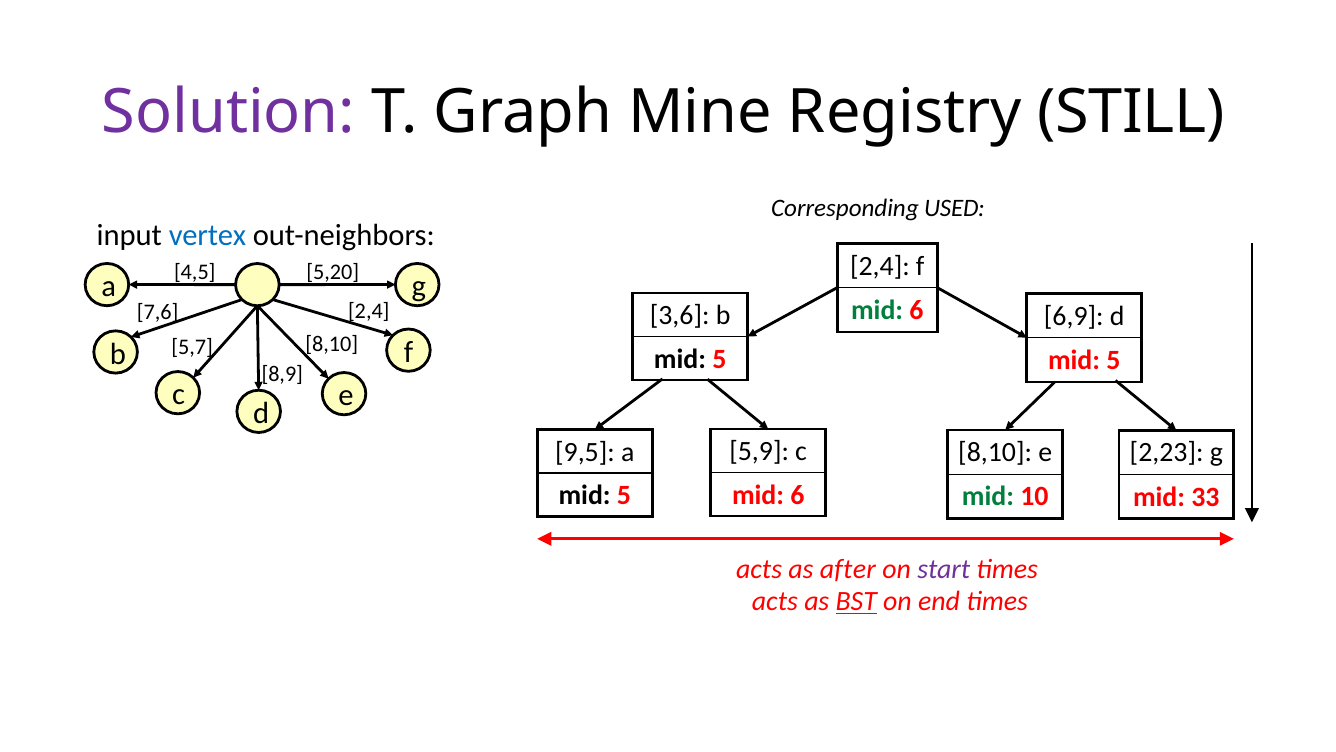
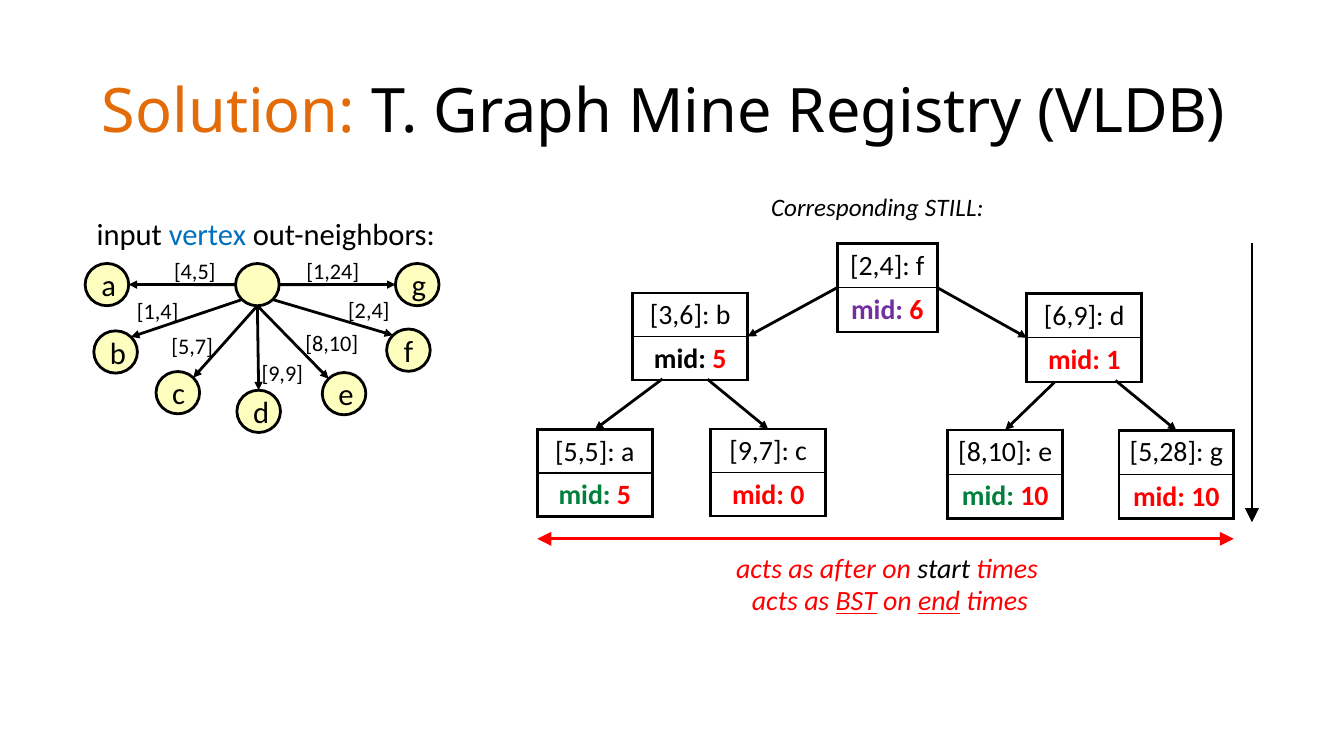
Solution colour: purple -> orange
STILL: STILL -> VLDB
USED: USED -> STILL
5,20: 5,20 -> 1,24
mid at (877, 310) colour: green -> purple
7,6: 7,6 -> 1,4
5 at (1114, 360): 5 -> 1
8,9: 8,9 -> 9,9
5,9: 5,9 -> 9,7
9,5: 9,5 -> 5,5
2,23: 2,23 -> 5,28
6 at (797, 495): 6 -> 0
mid at (585, 495) colour: black -> green
33 at (1206, 497): 33 -> 10
start colour: purple -> black
end underline: none -> present
